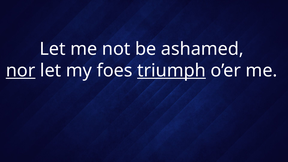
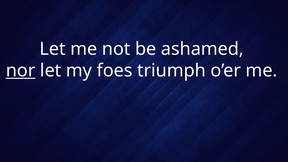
triumph underline: present -> none
